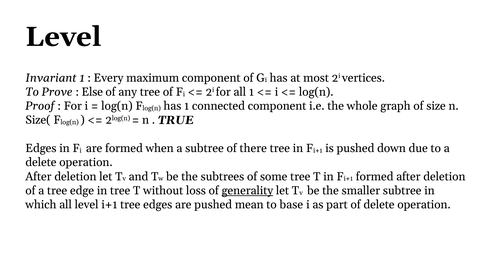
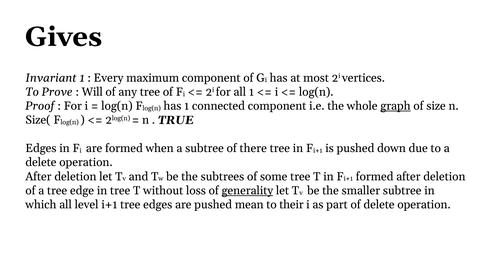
Level at (63, 37): Level -> Gives
Else: Else -> Will
graph underline: none -> present
base: base -> their
